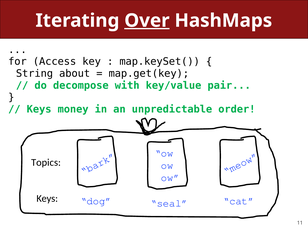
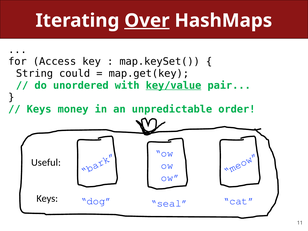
about: about -> could
decompose: decompose -> unordered
key/value underline: none -> present
Topics: Topics -> Useful
